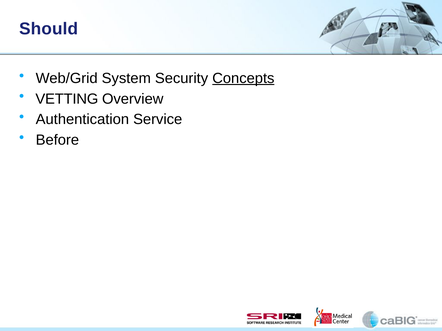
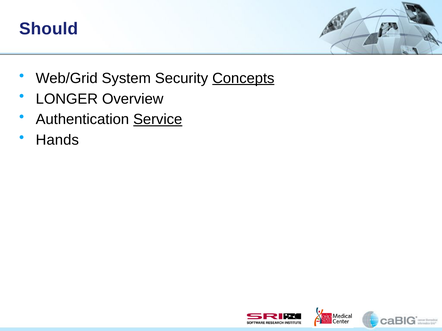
VETTING: VETTING -> LONGER
Service underline: none -> present
Before: Before -> Hands
